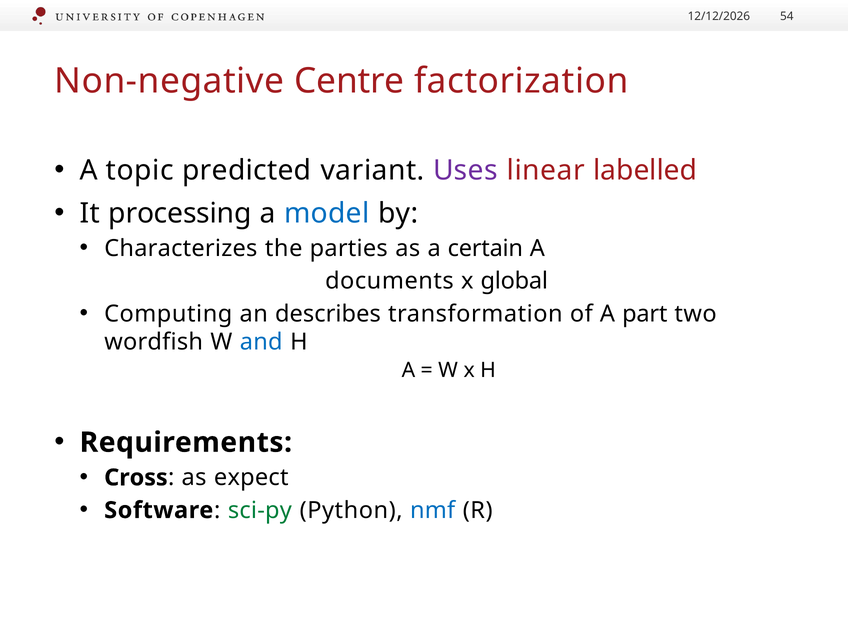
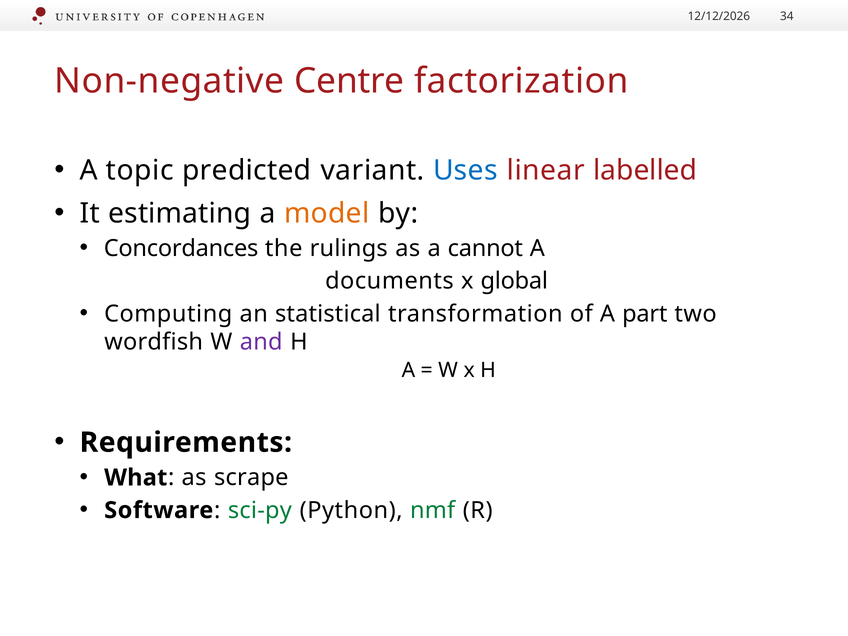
54: 54 -> 34
Uses colour: purple -> blue
processing: processing -> estimating
model colour: blue -> orange
Characterizes: Characterizes -> Concordances
parties: parties -> rulings
certain: certain -> cannot
describes: describes -> statistical
and colour: blue -> purple
Cross: Cross -> What
expect: expect -> scrape
nmf colour: blue -> green
